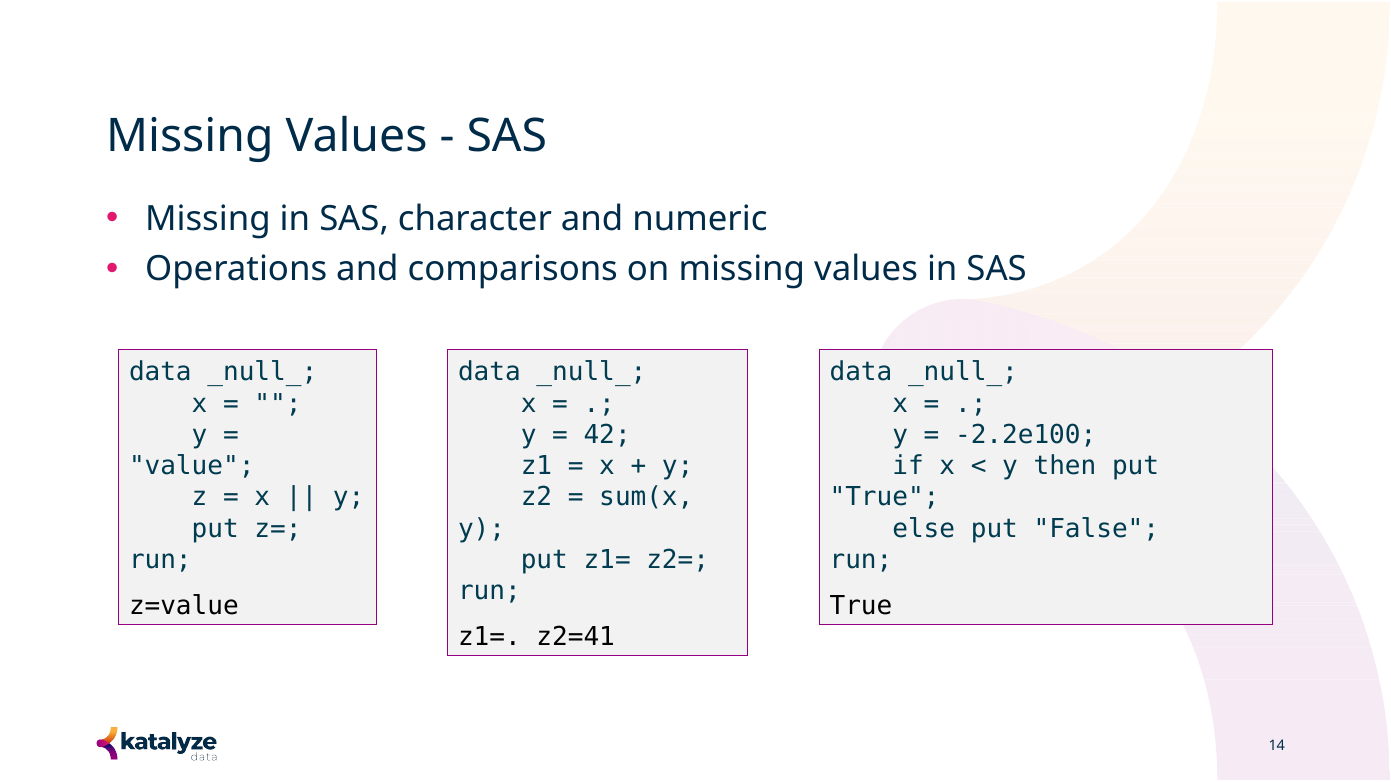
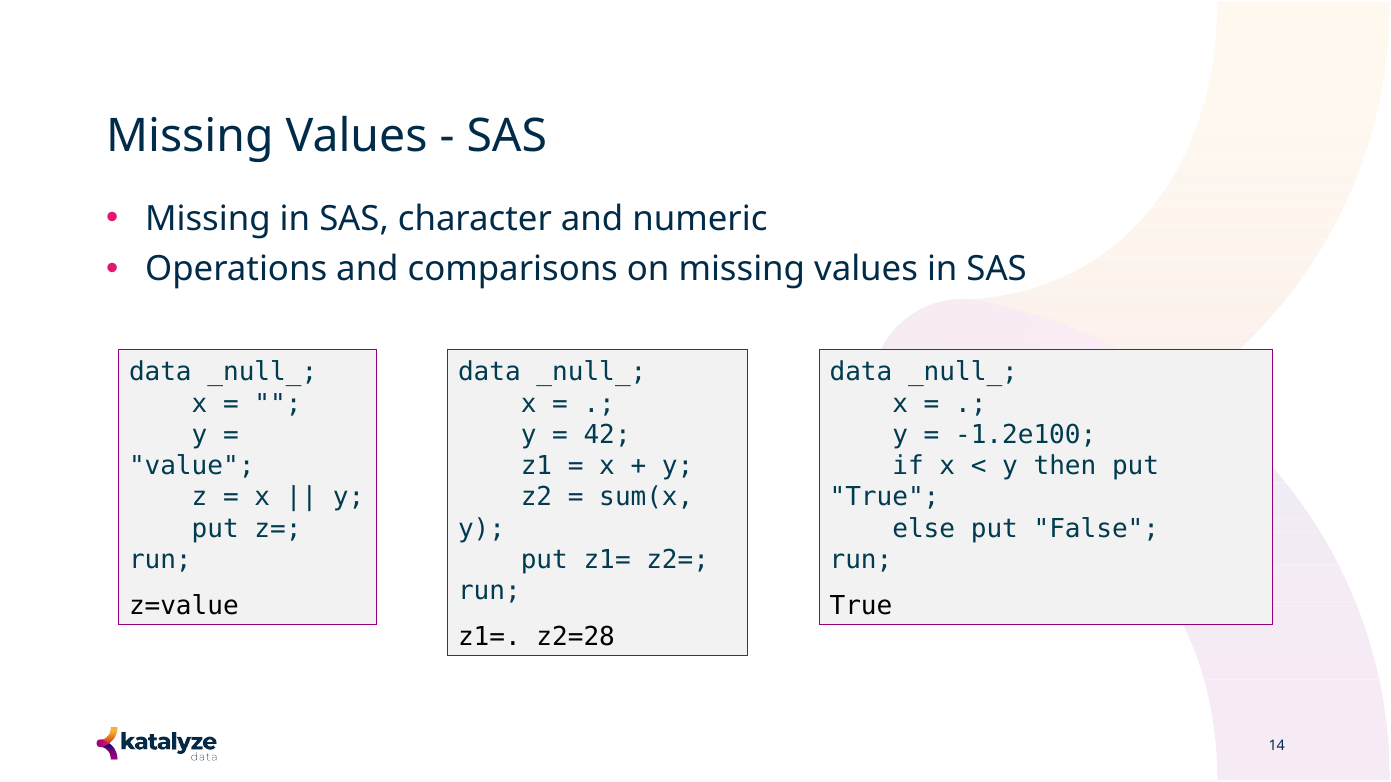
-2.2e100: -2.2e100 -> -1.2e100
z2=41: z2=41 -> z2=28
